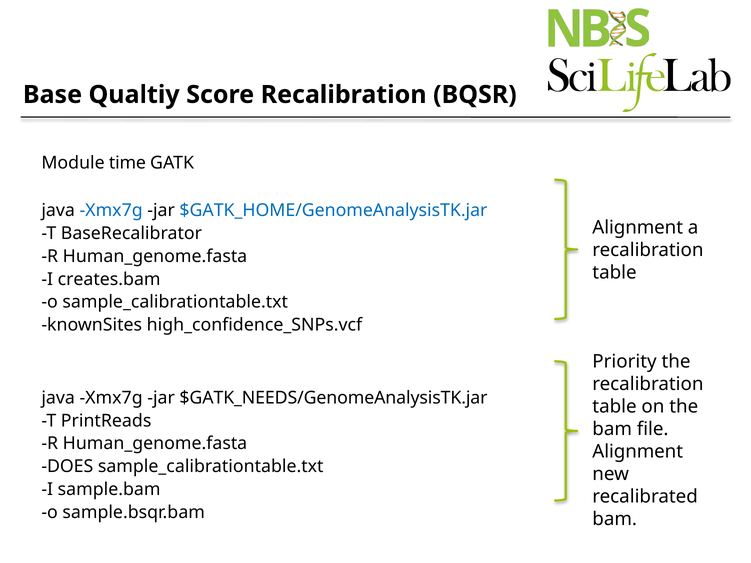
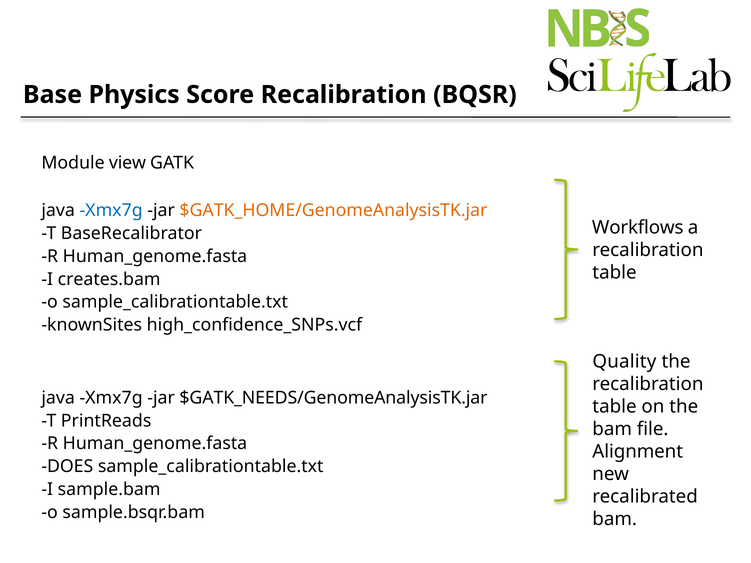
Qualtiy: Qualtiy -> Physics
time: time -> view
$GATK_HOME/GenomeAnalysisTK.jar colour: blue -> orange
Alignment at (638, 228): Alignment -> Workflows
Priority: Priority -> Quality
